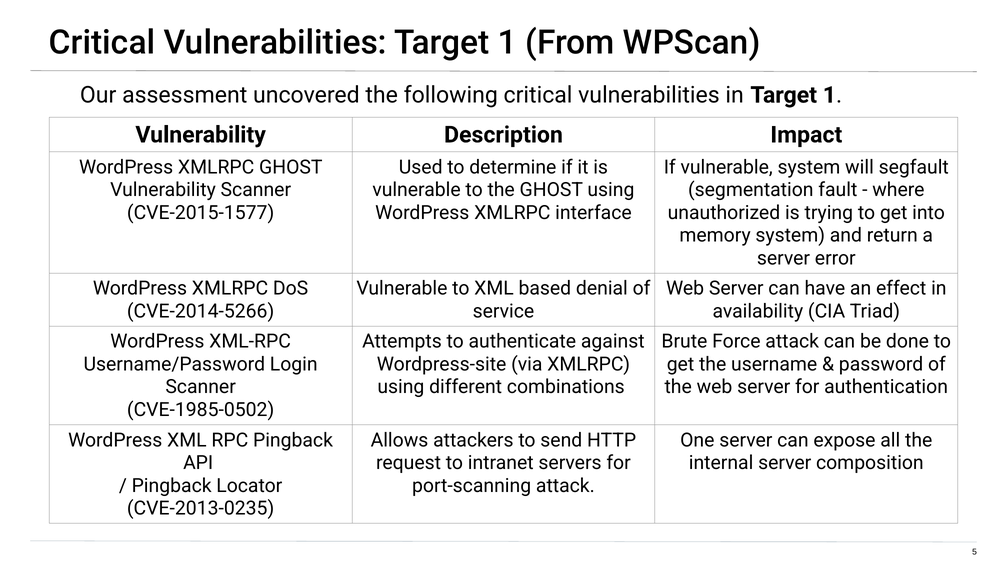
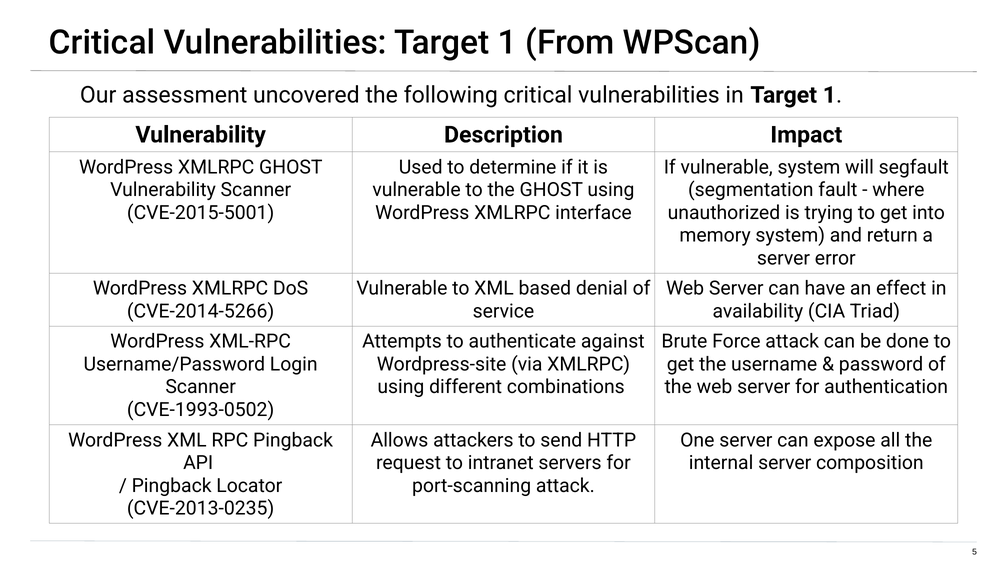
CVE-2015-1577: CVE-2015-1577 -> CVE-2015-5001
CVE-1985-0502: CVE-1985-0502 -> CVE-1993-0502
